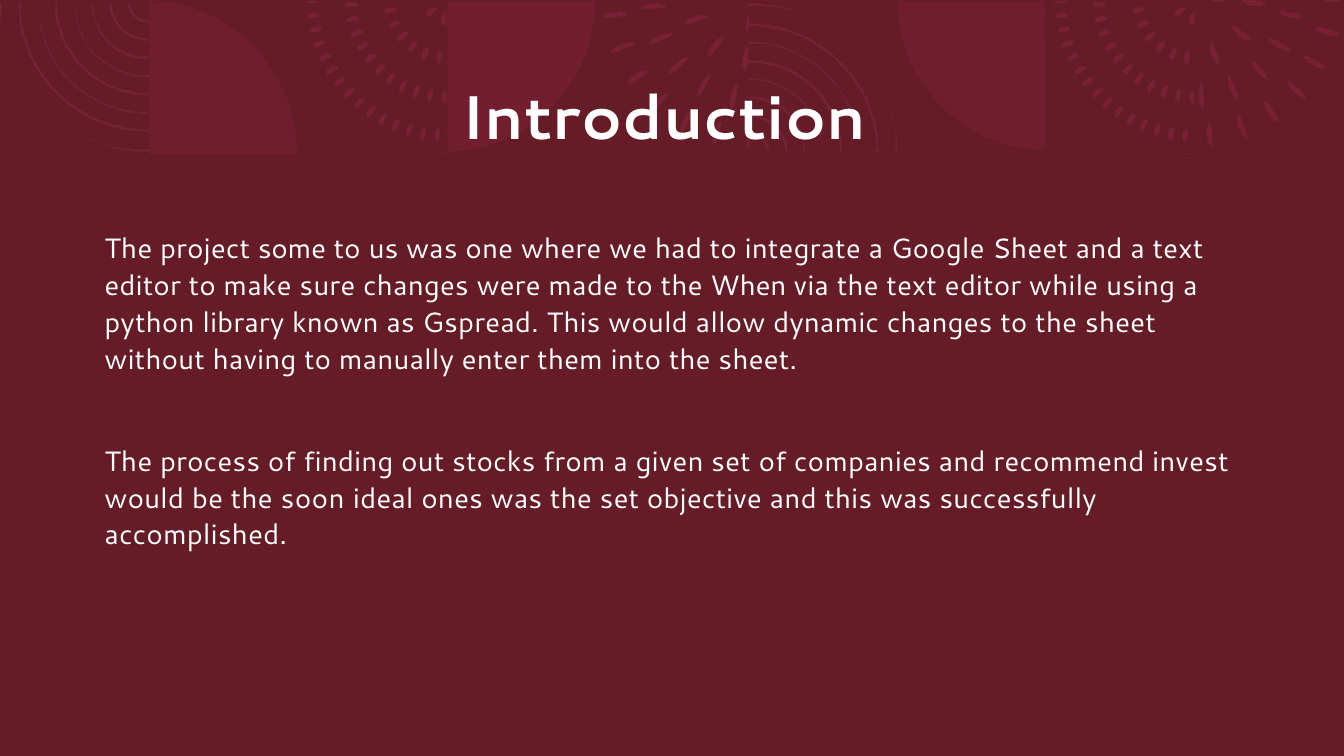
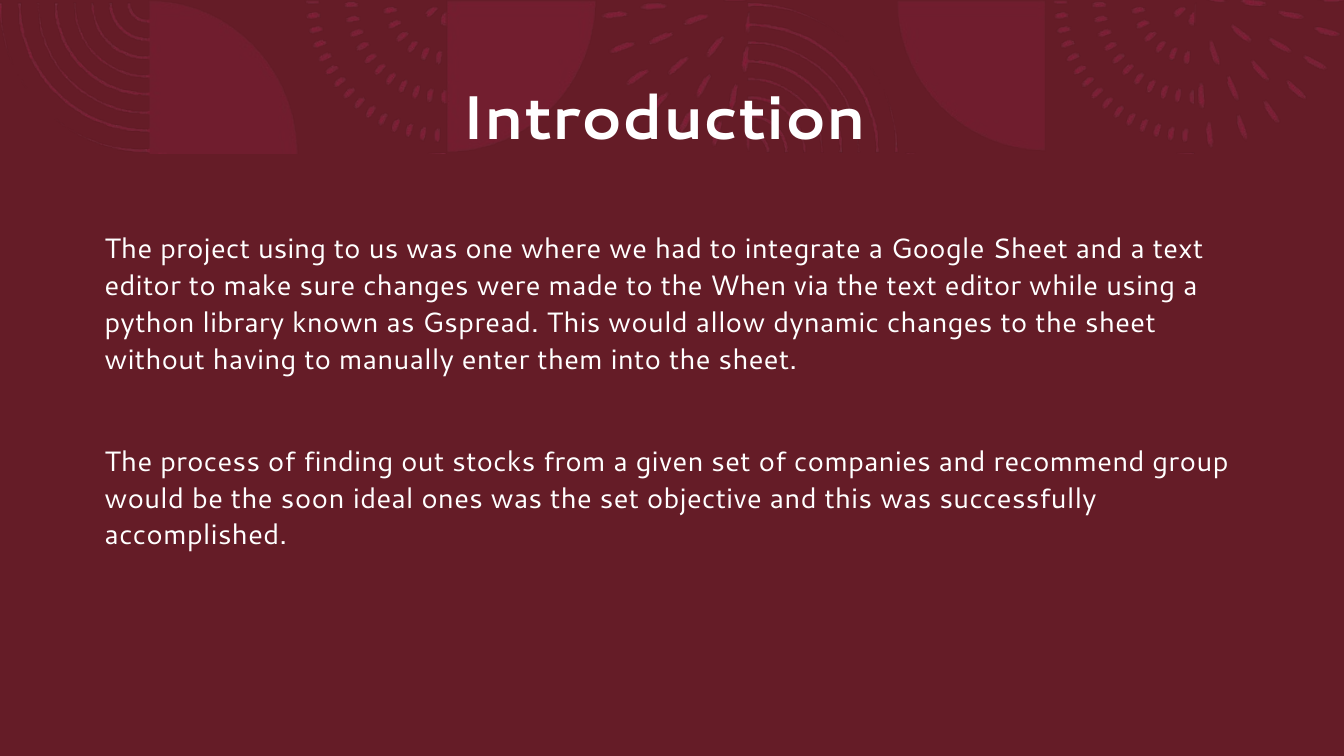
project some: some -> using
invest: invest -> group
